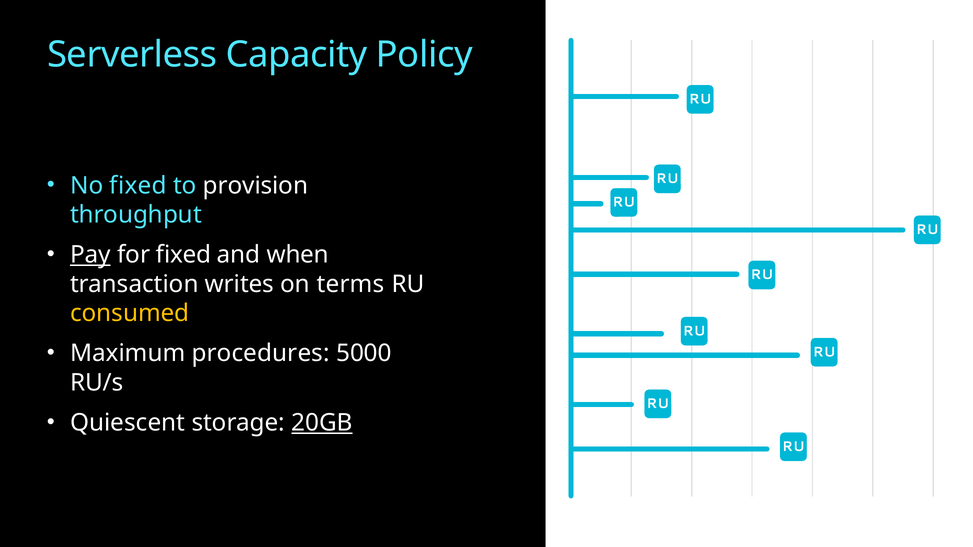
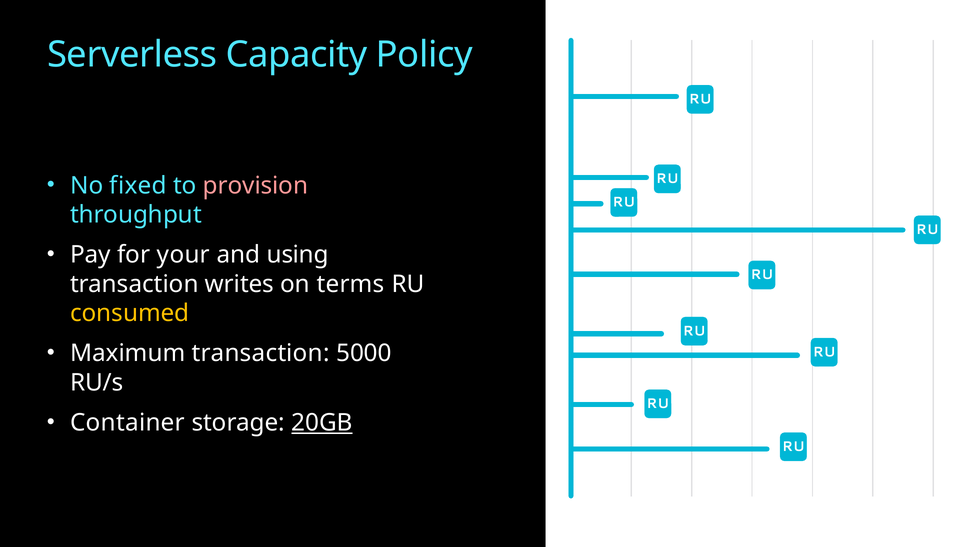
provision colour: white -> pink
Pay underline: present -> none
for fixed: fixed -> your
when: when -> using
Maximum procedures: procedures -> transaction
Quiescent: Quiescent -> Container
